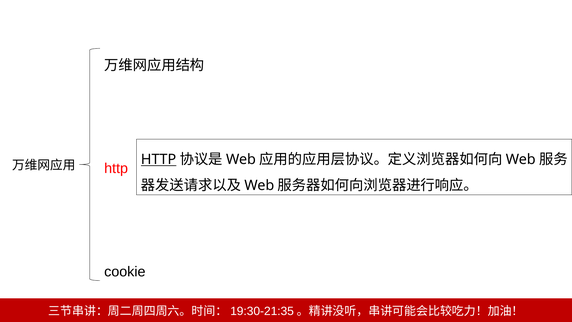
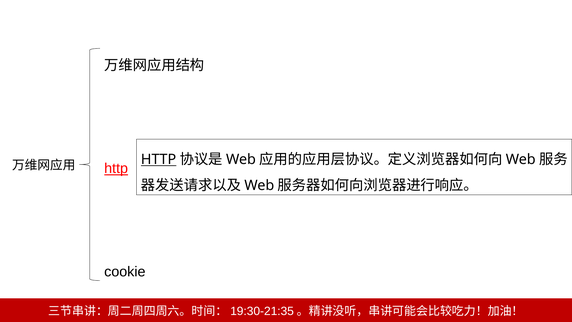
http at (116, 168) underline: none -> present
